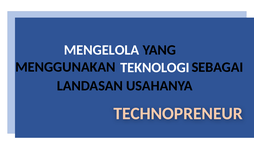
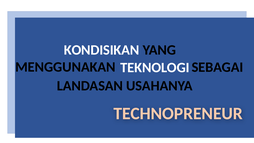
MENGELOLA: MENGELOLA -> KONDISIKAN
